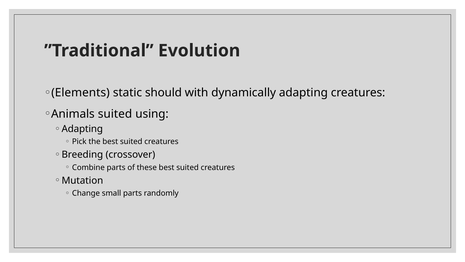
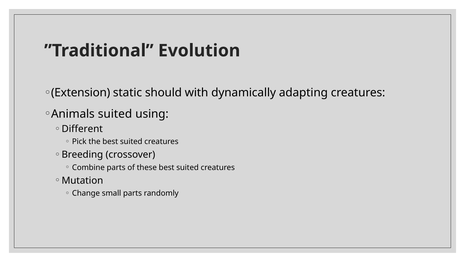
Elements: Elements -> Extension
Adapting at (82, 129): Adapting -> Different
